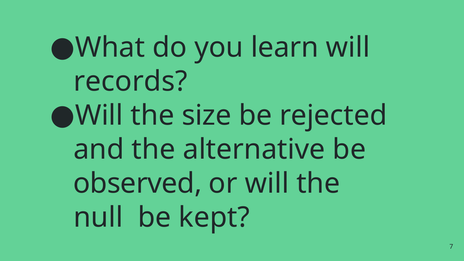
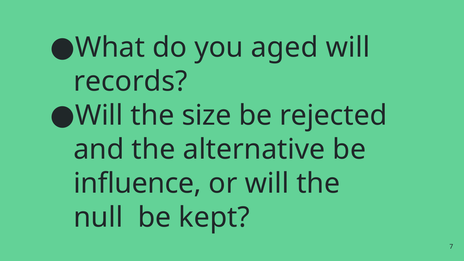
learn: learn -> aged
observed: observed -> influence
